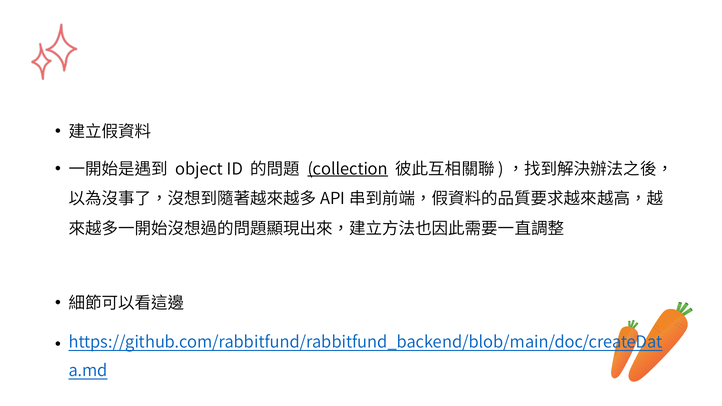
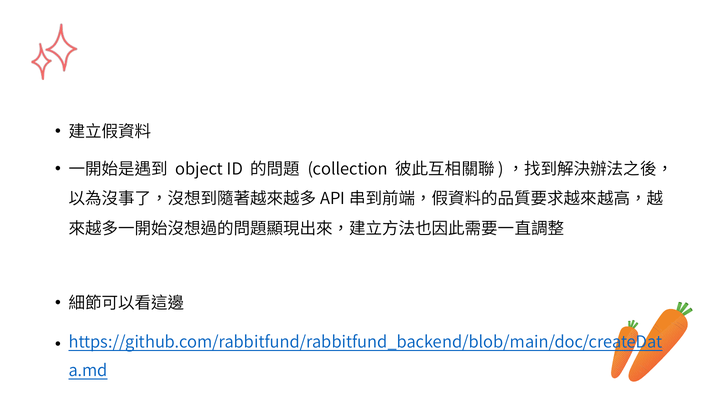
collection underline: present -> none
